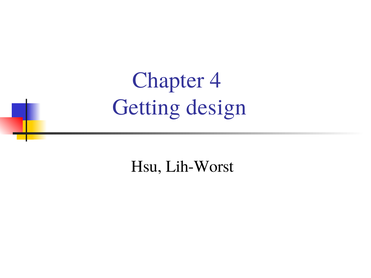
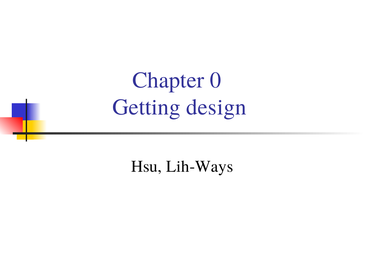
4: 4 -> 0
Lih-Worst: Lih-Worst -> Lih-Ways
